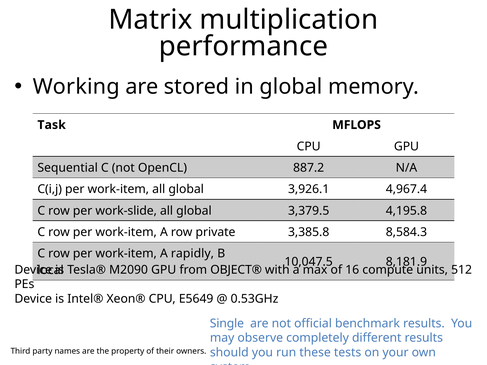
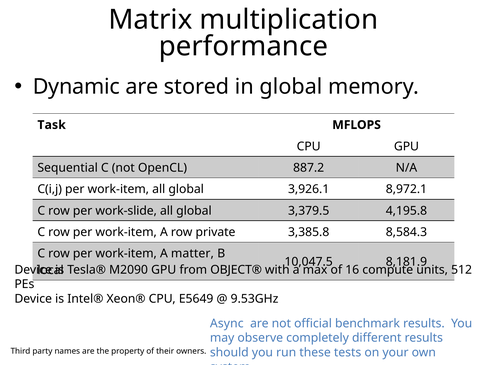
Working: Working -> Dynamic
4,967.4: 4,967.4 -> 8,972.1
rapidly: rapidly -> matter
0.53GHz: 0.53GHz -> 9.53GHz
Single: Single -> Async
